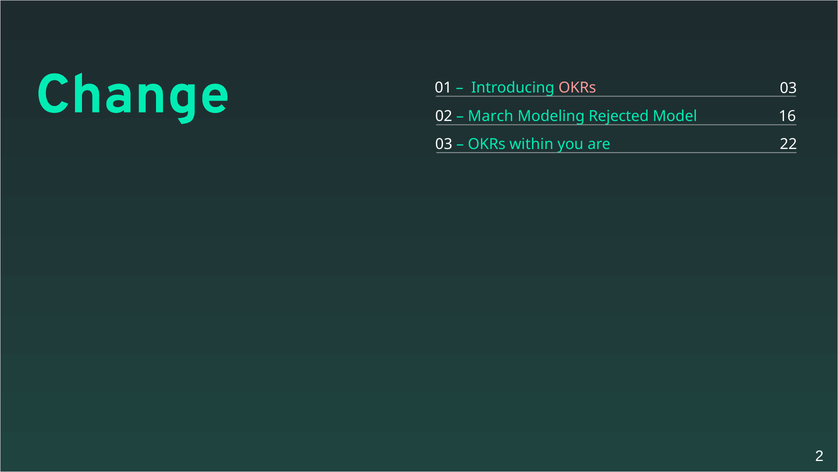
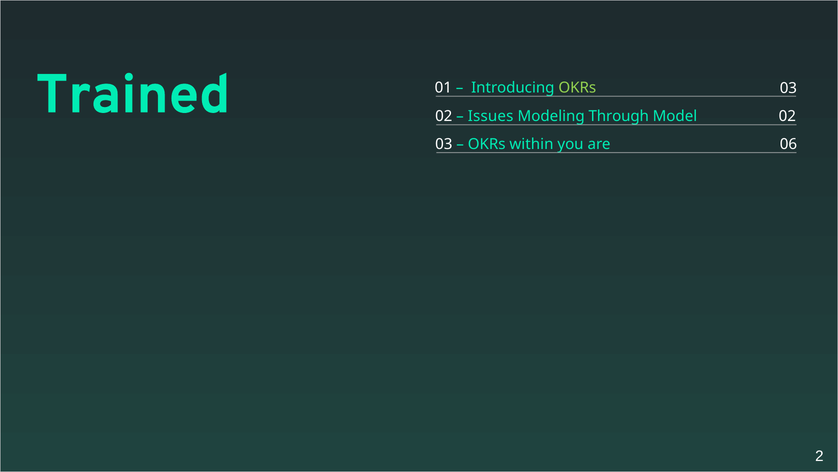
Change: Change -> Trained
OKRs at (577, 88) colour: pink -> light green
March: March -> Issues
Rejected: Rejected -> Through
Model 16: 16 -> 02
22: 22 -> 06
